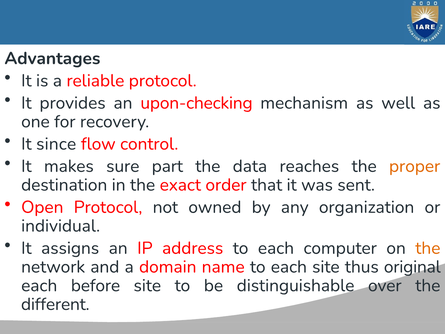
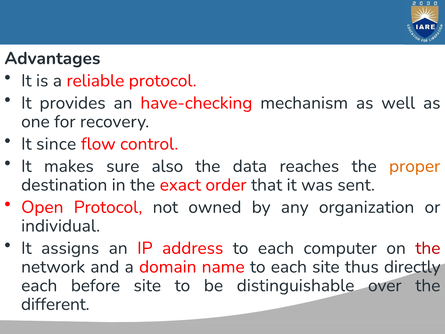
upon-checking: upon-checking -> have-checking
part: part -> also
the at (428, 248) colour: orange -> red
original: original -> directly
